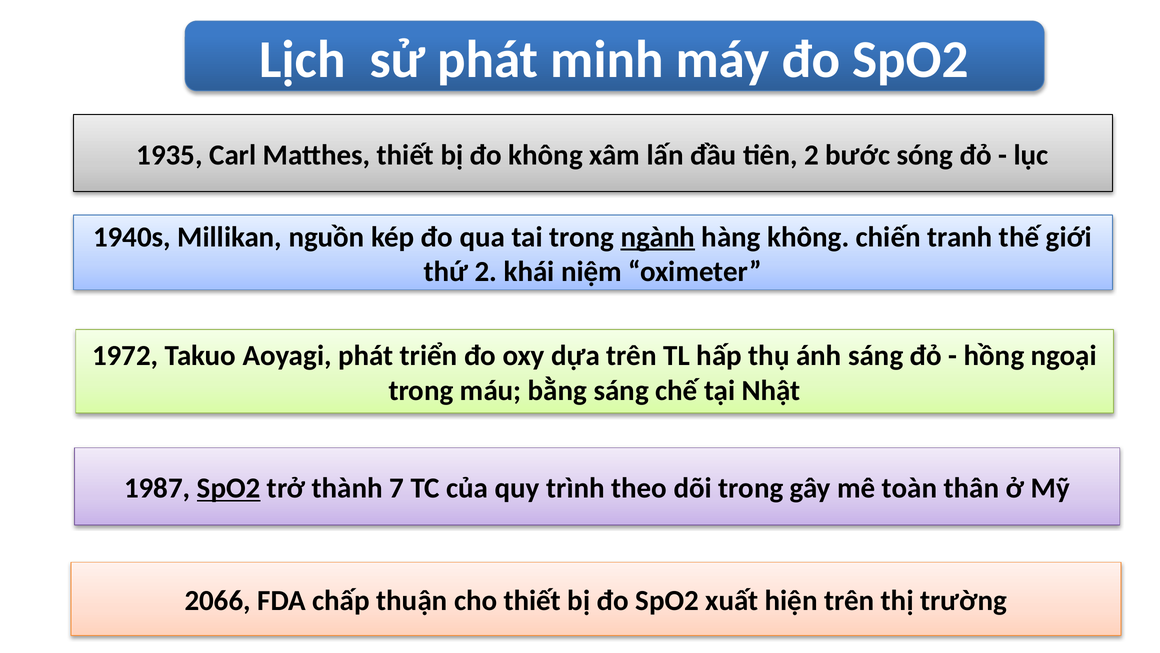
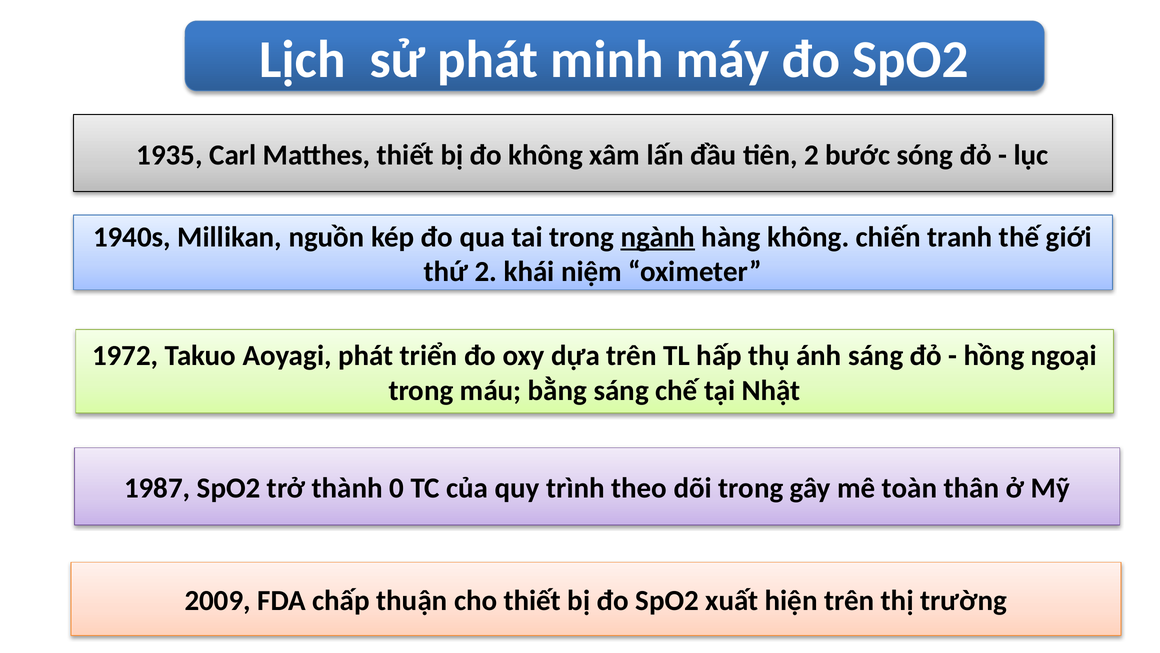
SpO2 at (229, 488) underline: present -> none
7: 7 -> 0
2066: 2066 -> 2009
